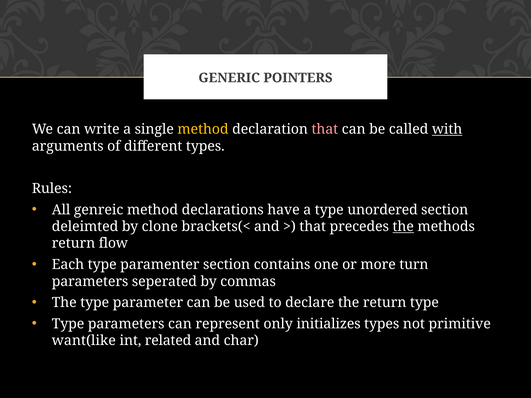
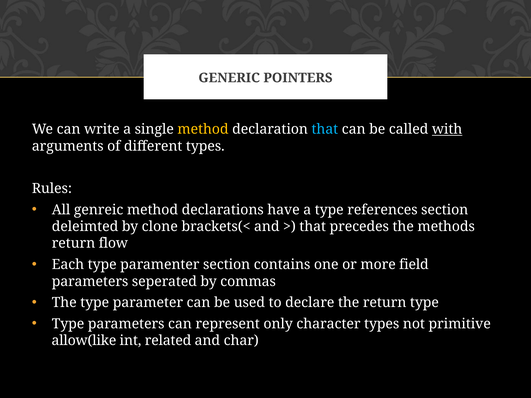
that at (325, 129) colour: pink -> light blue
unordered: unordered -> references
the at (403, 227) underline: present -> none
turn: turn -> field
initializes: initializes -> character
want(like: want(like -> allow(like
